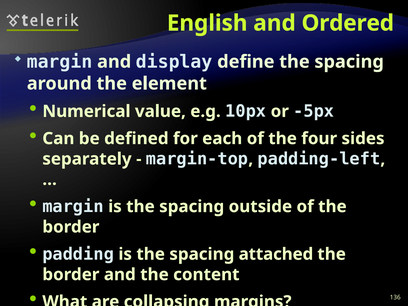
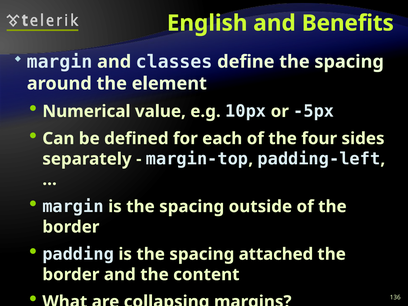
Ordered: Ordered -> Benefits
display: display -> classes
